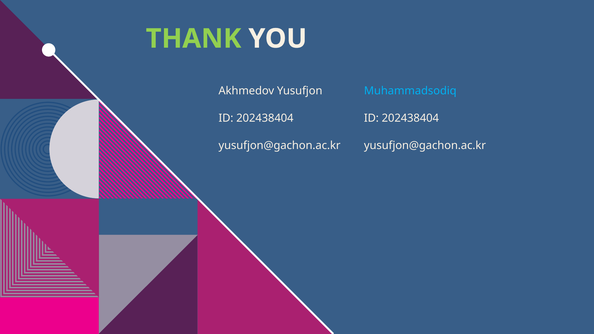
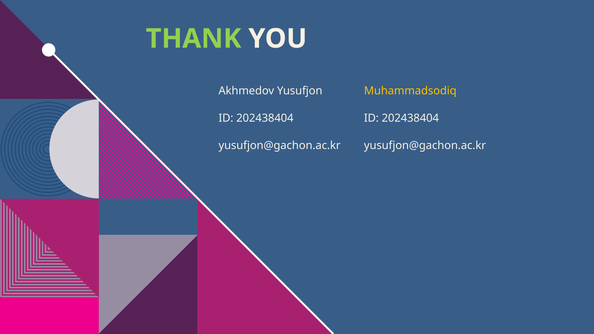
Muhammadsodiq colour: light blue -> yellow
